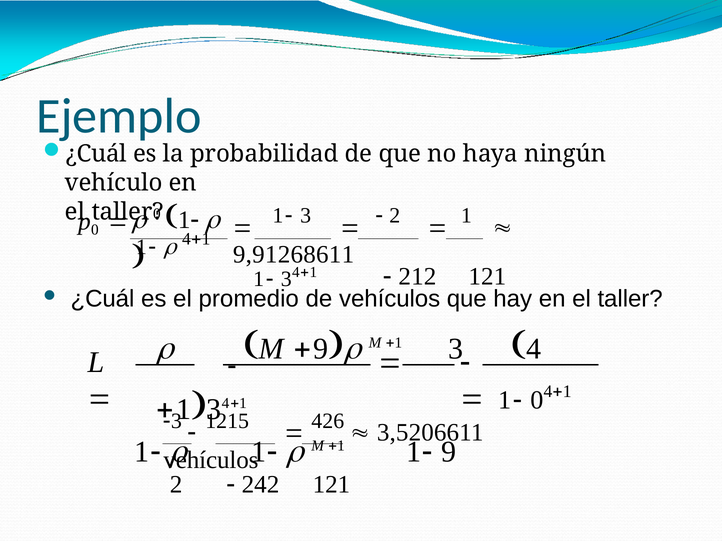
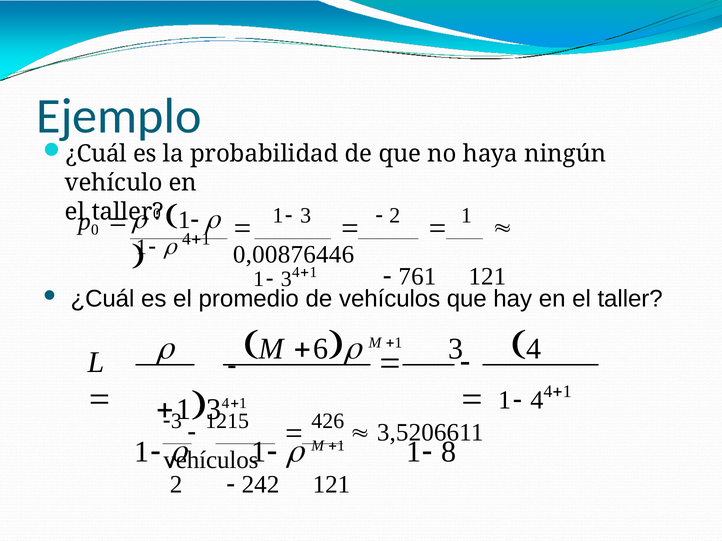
9,91268611: 9,91268611 -> 0,00876446
212: 212 -> 761
9 at (321, 349): 9 -> 6
0 at (537, 400): 0 -> 4
9 at (449, 452): 9 -> 8
